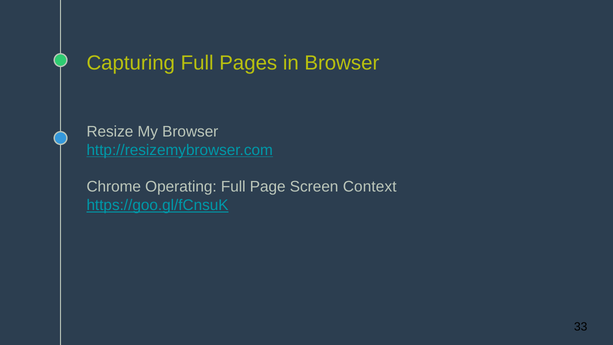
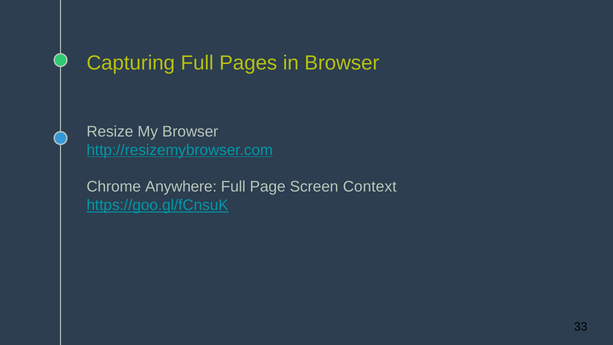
Operating: Operating -> Anywhere
